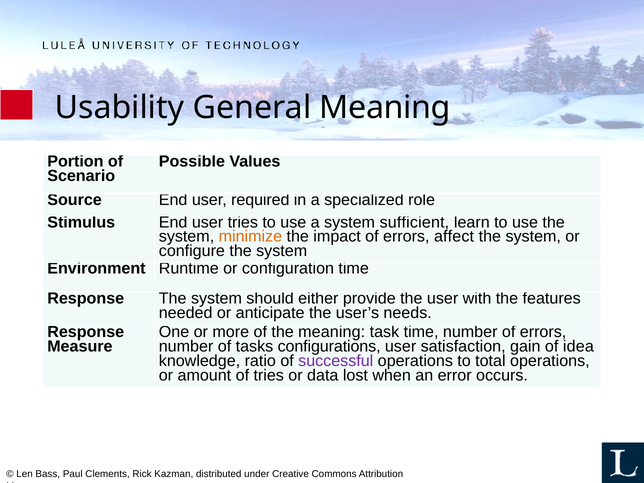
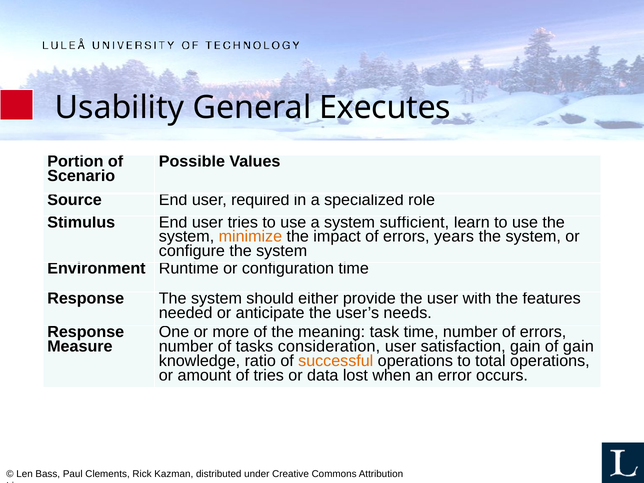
General Meaning: Meaning -> Executes
affect: affect -> years
configurations: configurations -> consideration
of idea: idea -> gain
successful colour: purple -> orange
